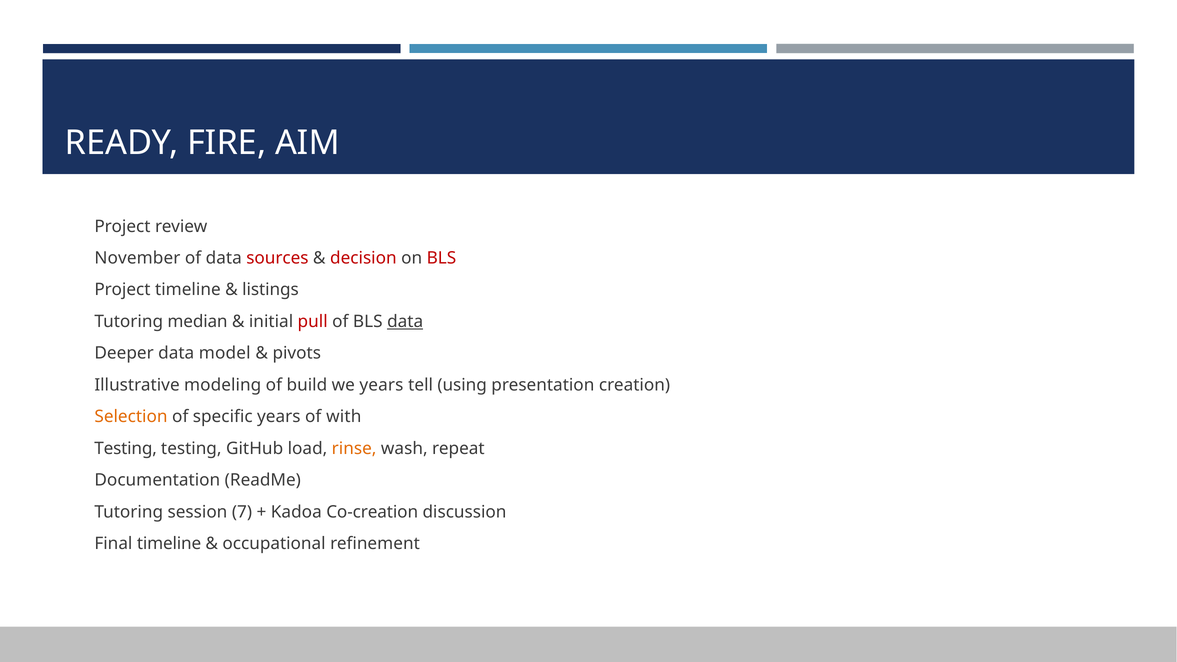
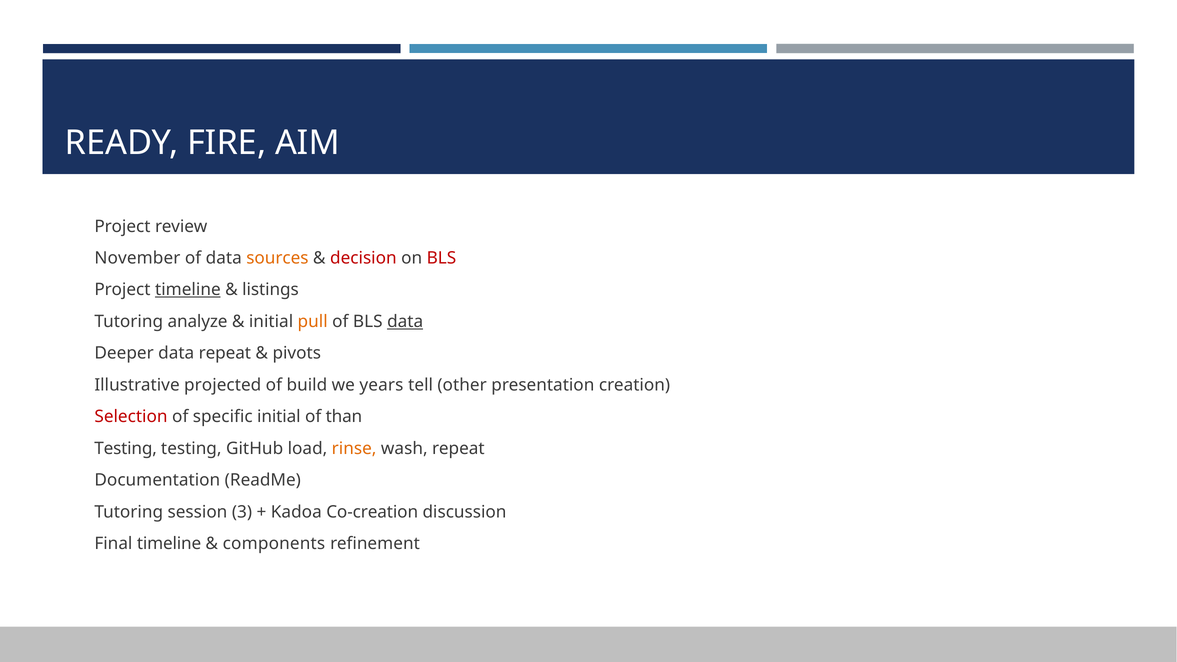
sources colour: red -> orange
timeline at (188, 290) underline: none -> present
median: median -> analyze
pull colour: red -> orange
data model: model -> repeat
modeling: modeling -> projected
using: using -> other
Selection colour: orange -> red
specific years: years -> initial
with: with -> than
7: 7 -> 3
occupational: occupational -> components
